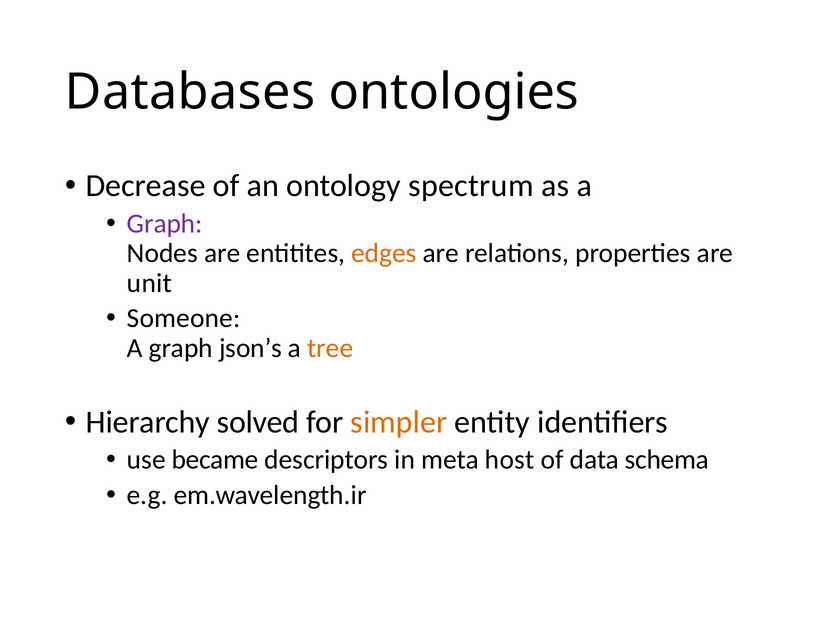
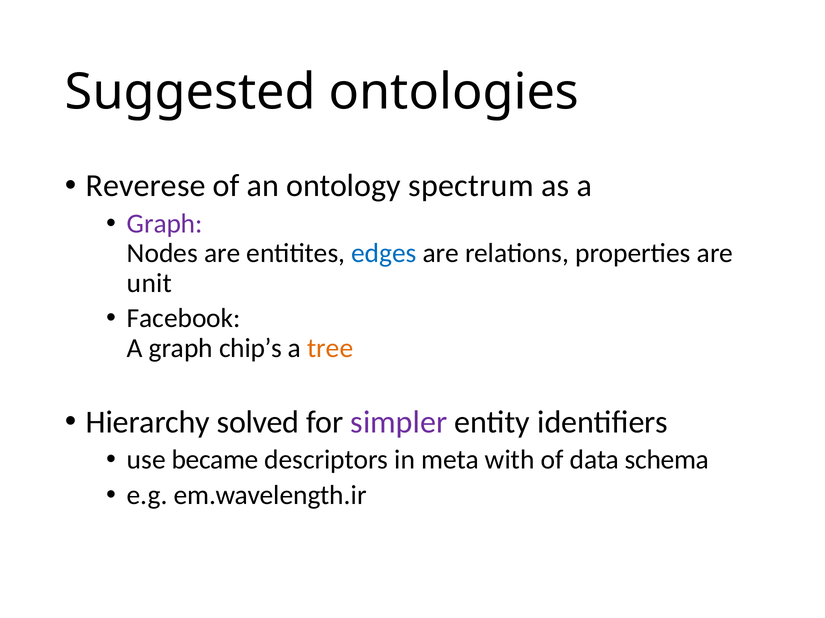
Databases: Databases -> Suggested
Decrease: Decrease -> Reverese
edges colour: orange -> blue
Someone: Someone -> Facebook
json’s: json’s -> chip’s
simpler colour: orange -> purple
host: host -> with
